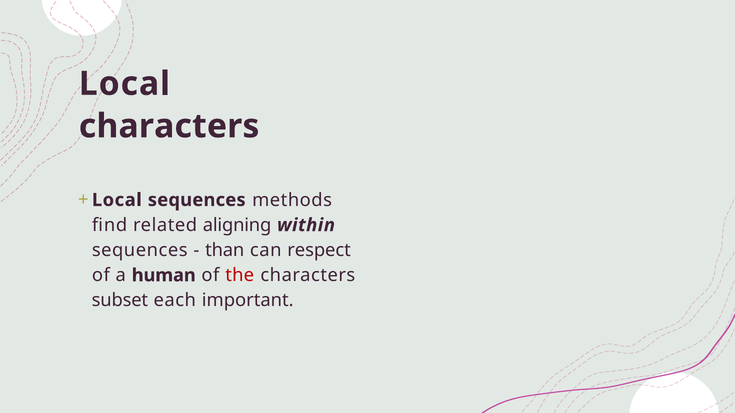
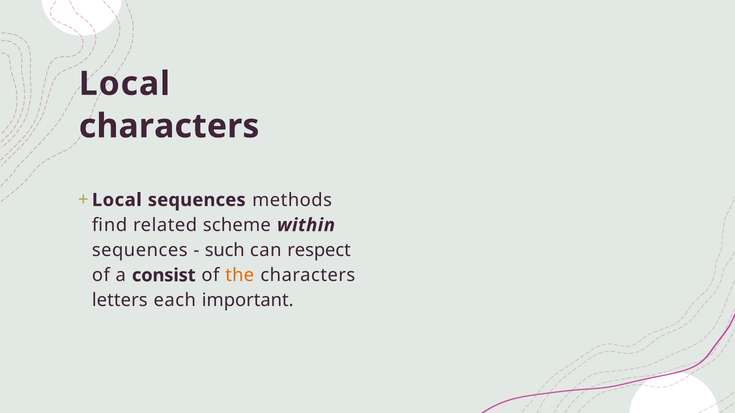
aligning: aligning -> scheme
than: than -> such
human: human -> consist
the colour: red -> orange
subset: subset -> letters
